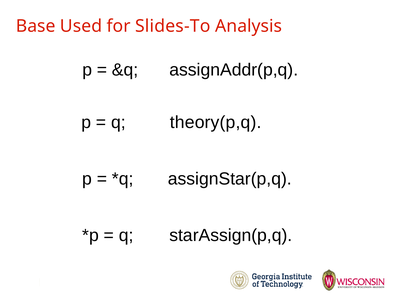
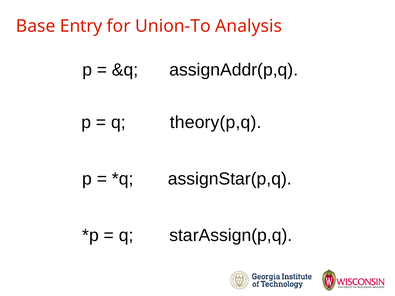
Used: Used -> Entry
Slides-To: Slides-To -> Union-To
